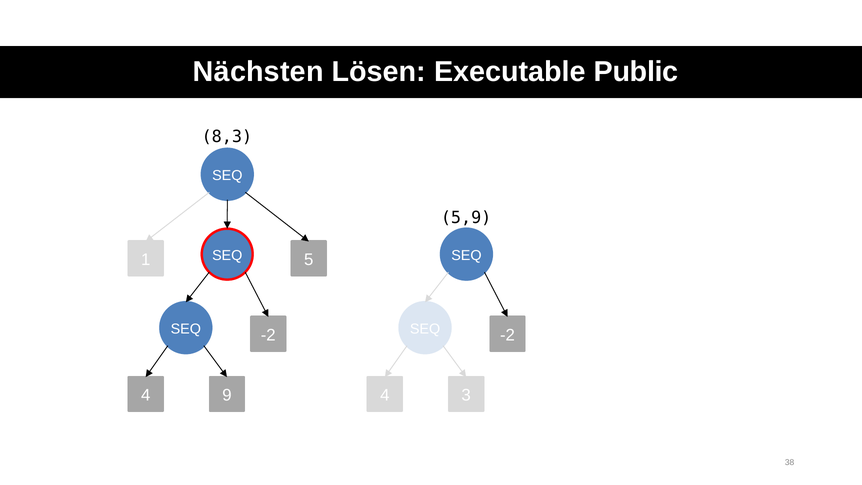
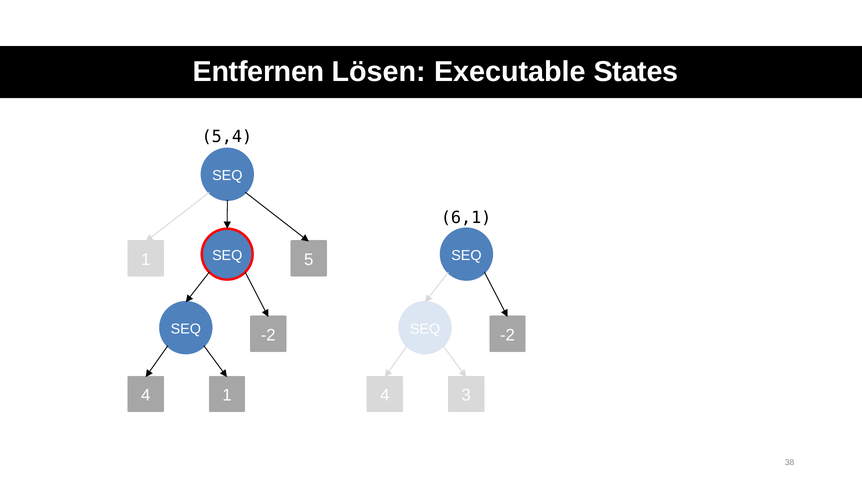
Nächsten: Nächsten -> Entfernen
Public: Public -> States
8,3: 8,3 -> 5,4
5,9: 5,9 -> 6,1
4 9: 9 -> 1
